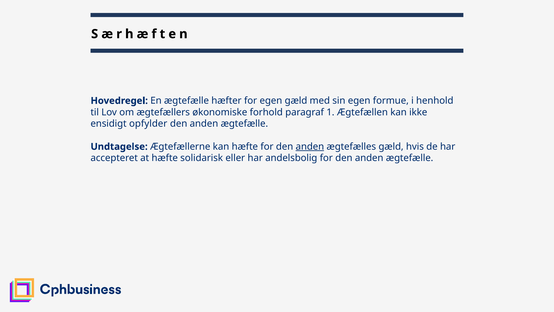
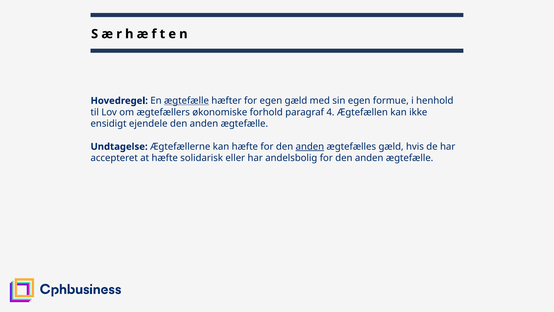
ægtefælle at (186, 101) underline: none -> present
1: 1 -> 4
opfylder: opfylder -> ejendele
